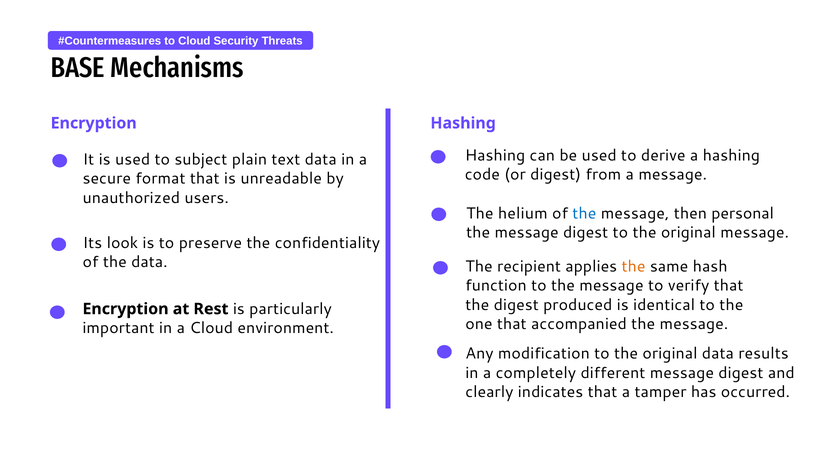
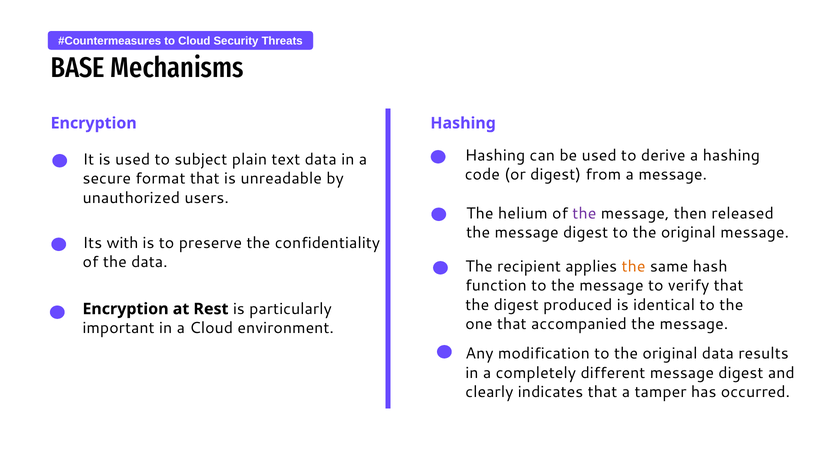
the at (584, 213) colour: blue -> purple
personal: personal -> released
look: look -> with
